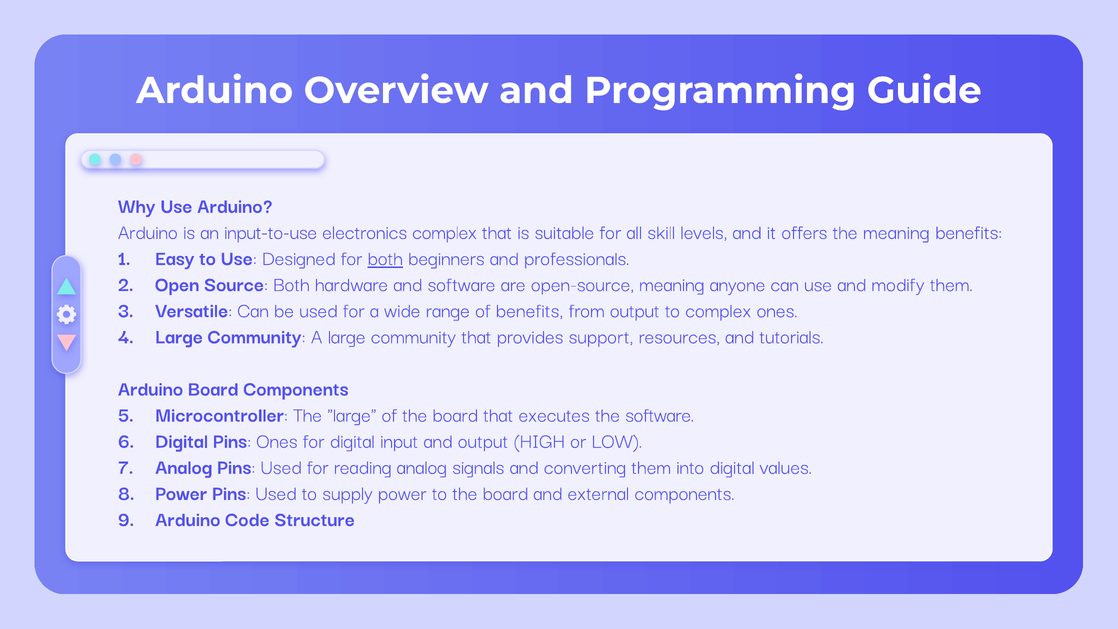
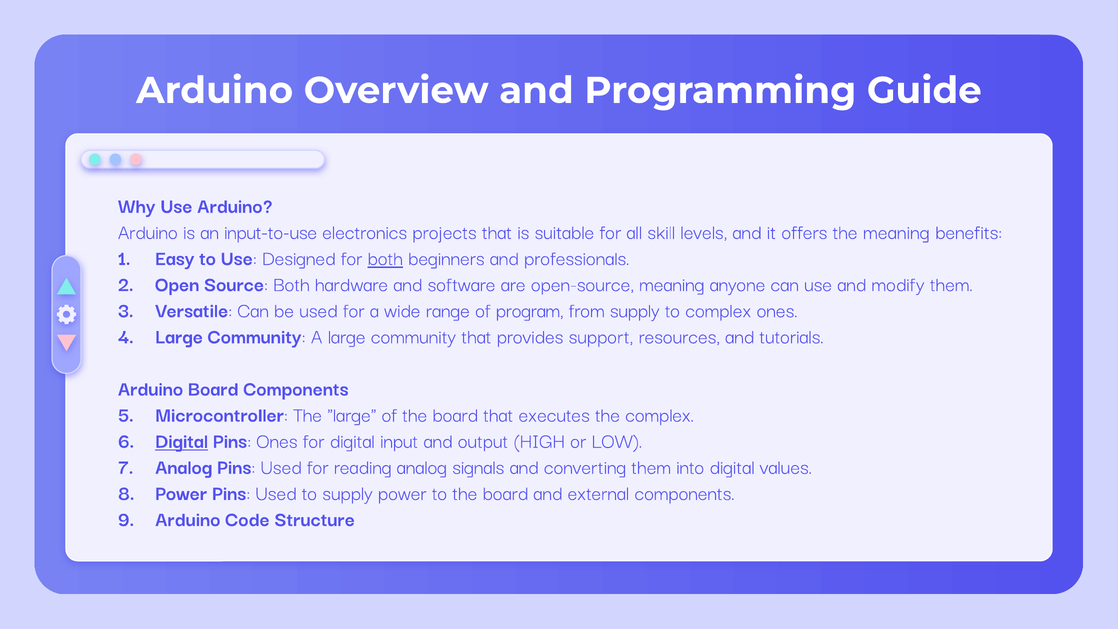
electronics complex: complex -> projects
of benefits: benefits -> program
from output: output -> supply
the software: software -> complex
Digital at (182, 441) underline: none -> present
